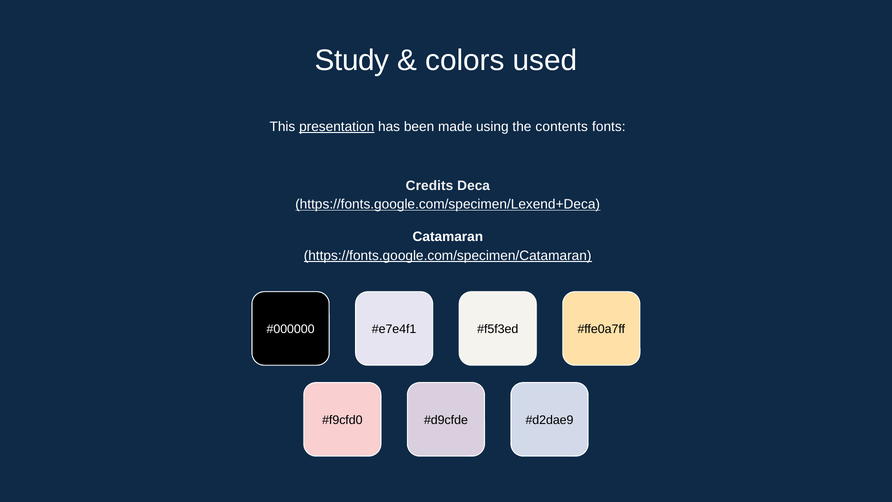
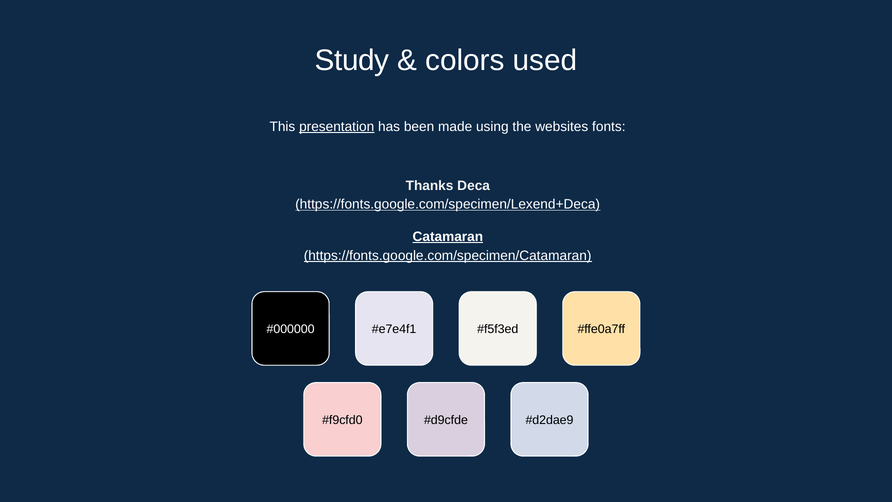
contents: contents -> websites
Credits: Credits -> Thanks
Catamaran underline: none -> present
